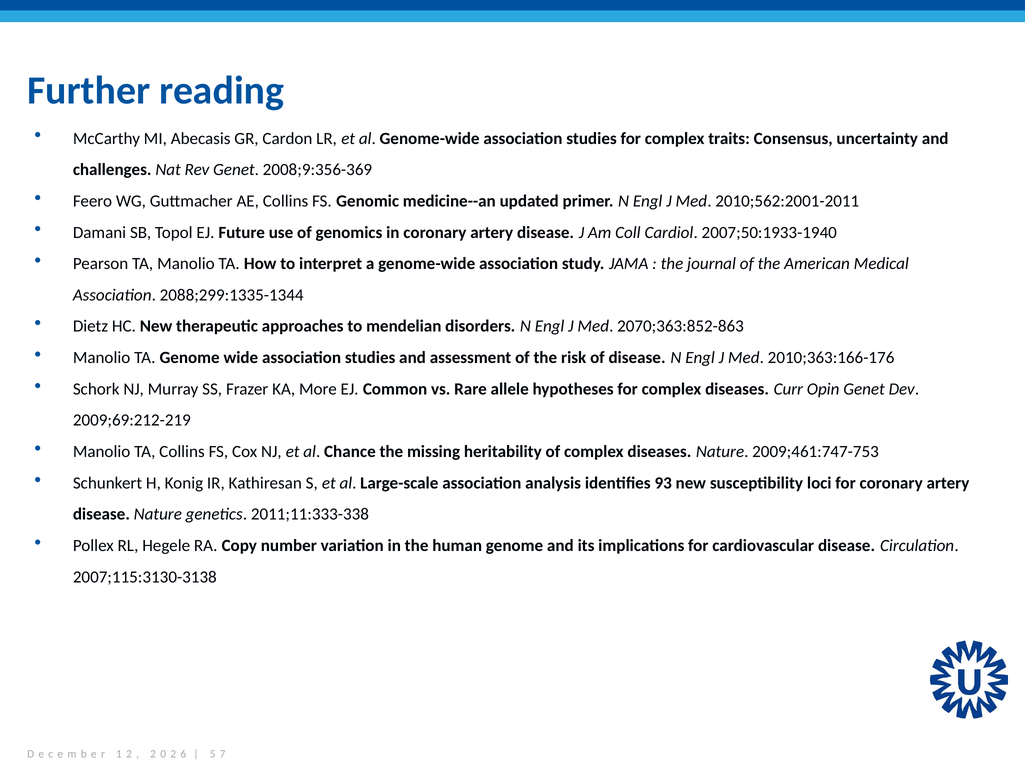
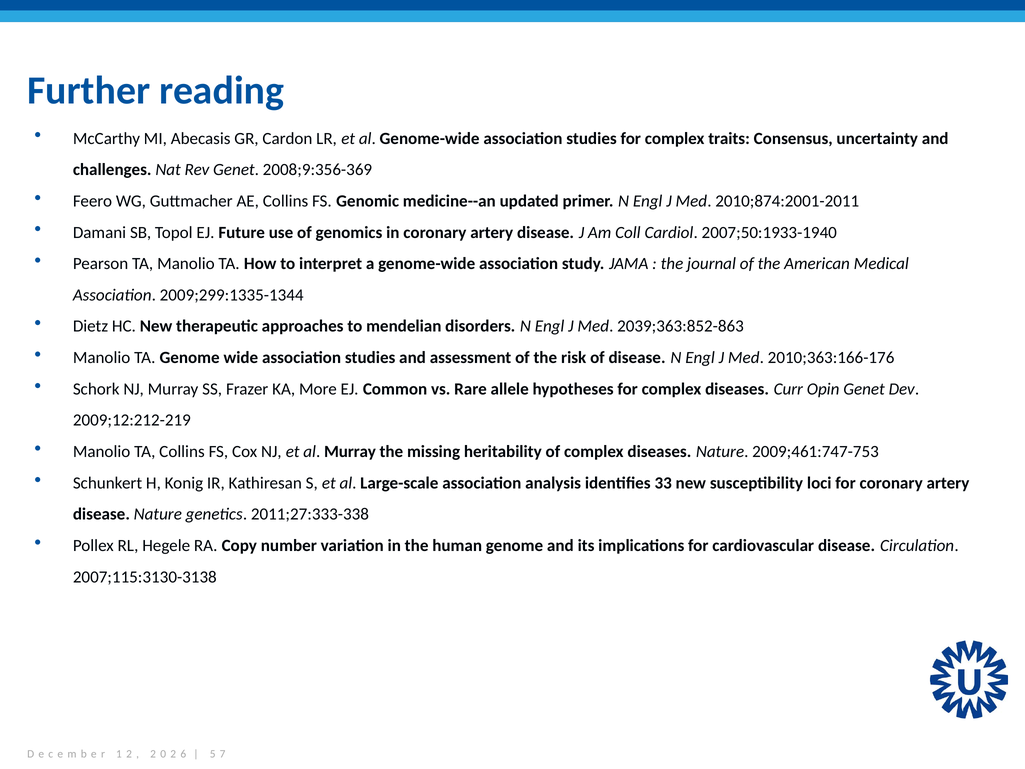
2010;562:2001-2011: 2010;562:2001-2011 -> 2010;874:2001-2011
2088;299:1335-1344: 2088;299:1335-1344 -> 2009;299:1335-1344
2070;363:852-863: 2070;363:852-863 -> 2039;363:852-863
2009;69:212-219: 2009;69:212-219 -> 2009;12:212-219
al Chance: Chance -> Murray
93: 93 -> 33
2011;11:333-338: 2011;11:333-338 -> 2011;27:333-338
